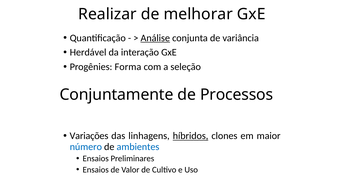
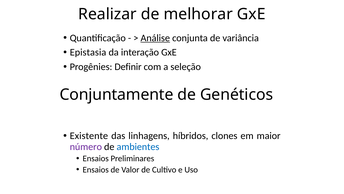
Herdável: Herdável -> Epistasia
Forma: Forma -> Definir
Processos: Processos -> Genéticos
Variações: Variações -> Existente
híbridos underline: present -> none
número colour: blue -> purple
